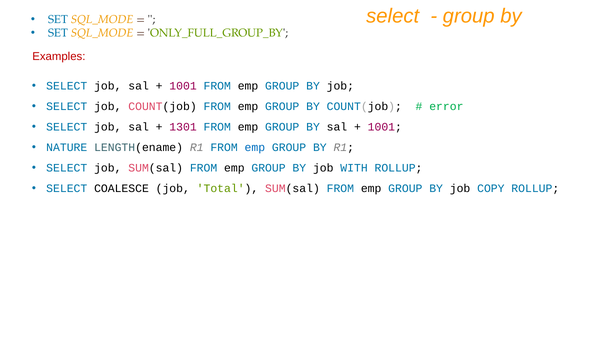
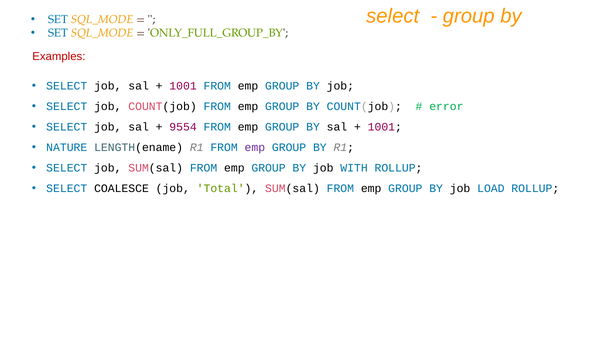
1301: 1301 -> 9554
emp at (255, 148) colour: blue -> purple
COPY: COPY -> LOAD
